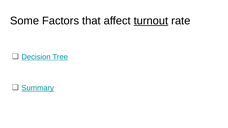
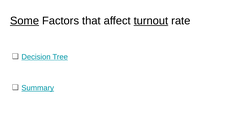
Some underline: none -> present
